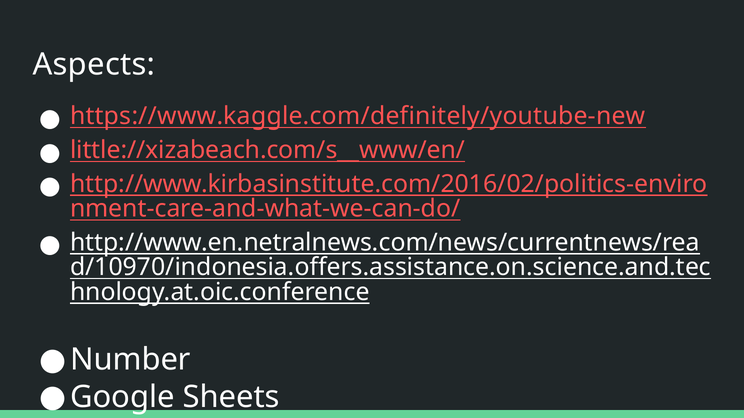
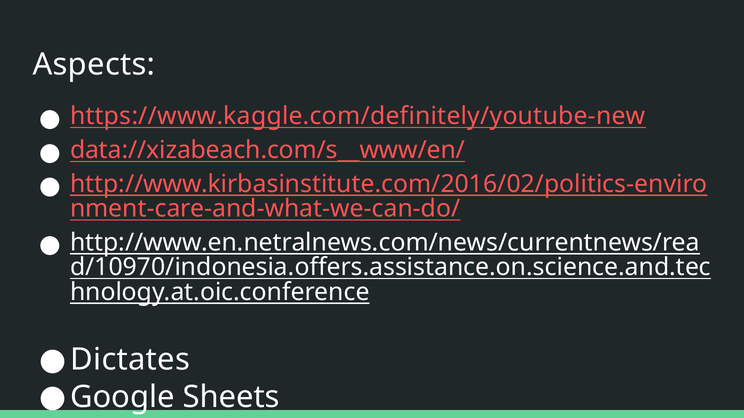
little://xizabeach.com/s__www/en/: little://xizabeach.com/s__www/en/ -> data://xizabeach.com/s__www/en/
Number: Number -> Dictates
